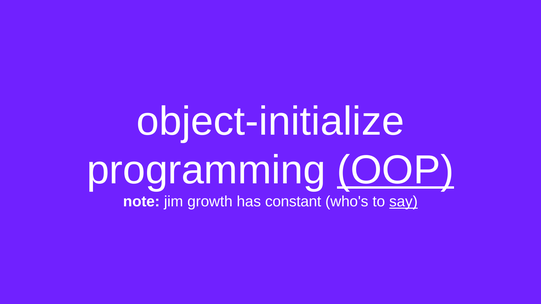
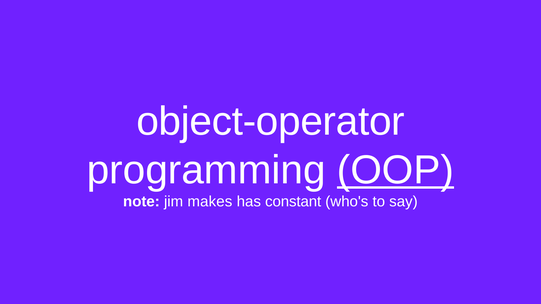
object-initialize: object-initialize -> object-operator
growth: growth -> makes
say underline: present -> none
